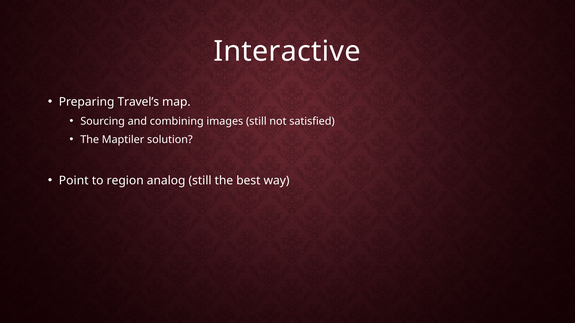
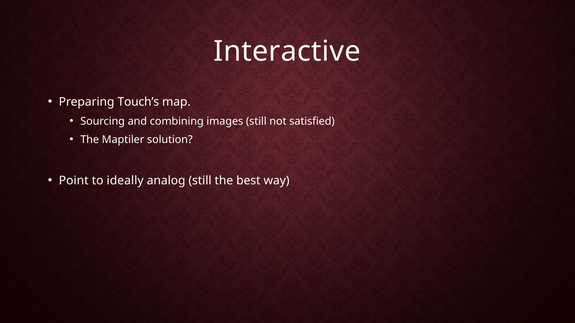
Travel’s: Travel’s -> Touch’s
region: region -> ideally
